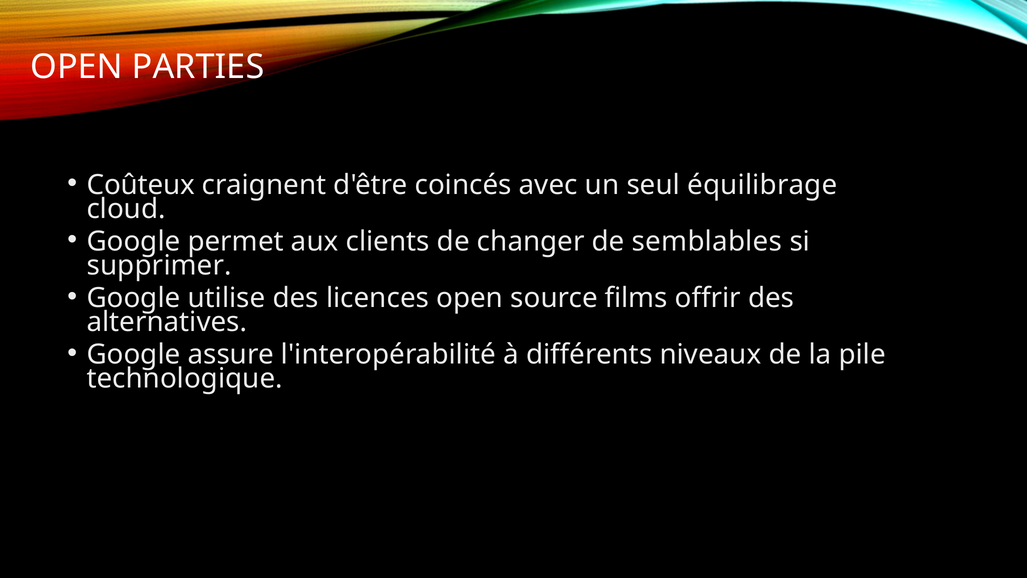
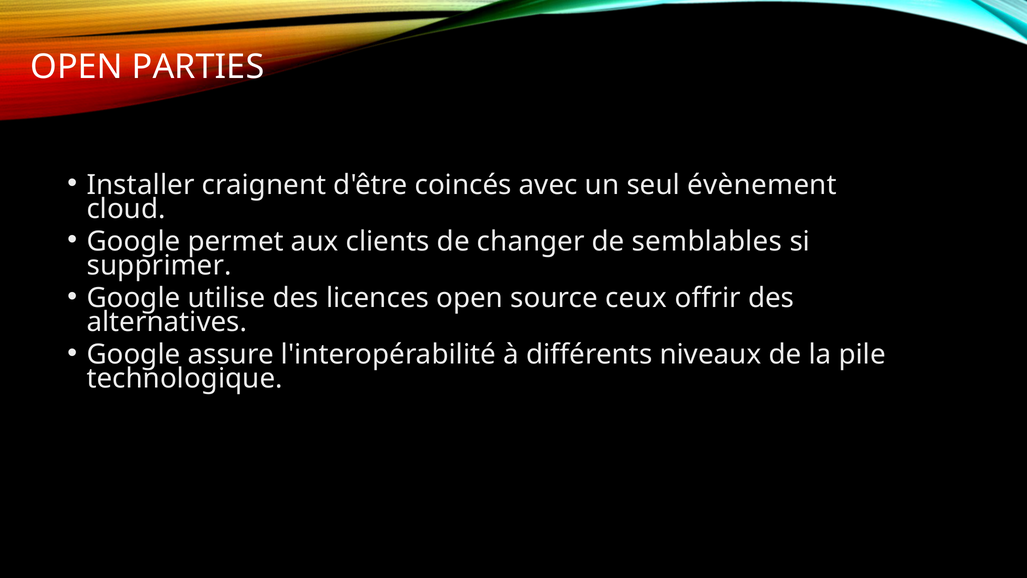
Coûteux: Coûteux -> Installer
équilibrage: équilibrage -> évènement
films: films -> ceux
